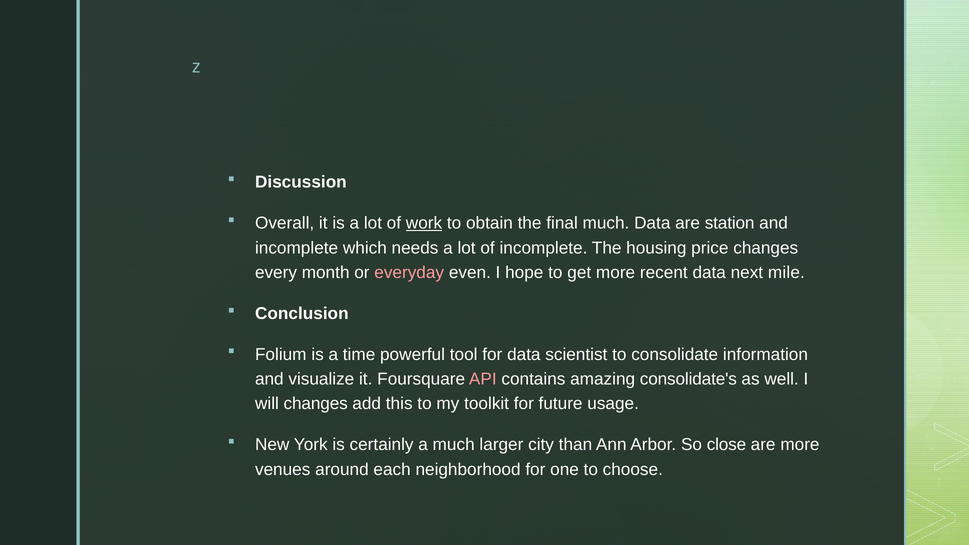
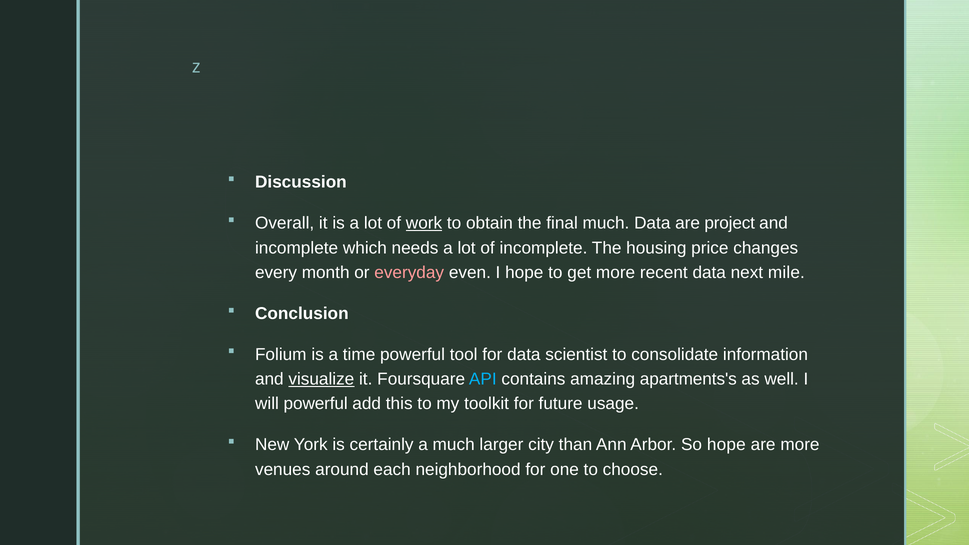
station: station -> project
visualize underline: none -> present
API colour: pink -> light blue
consolidate's: consolidate's -> apartments's
will changes: changes -> powerful
So close: close -> hope
